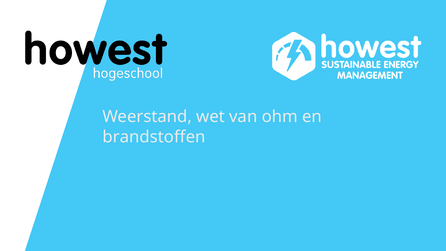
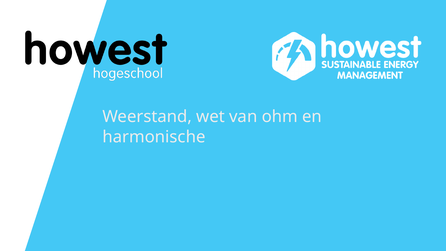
brandstoffen: brandstoffen -> harmonische
